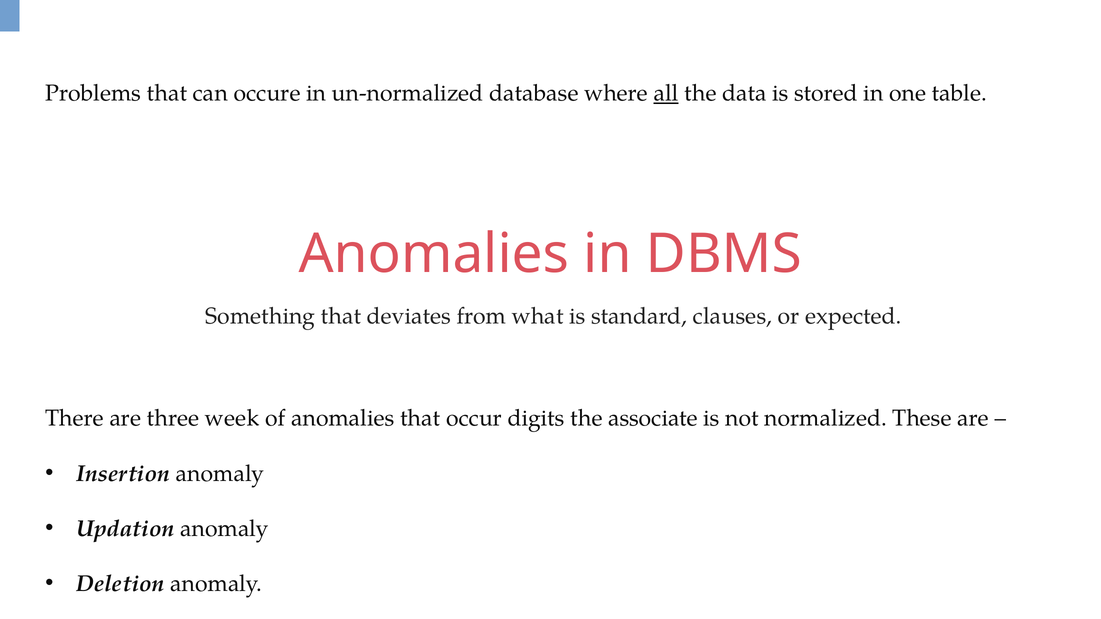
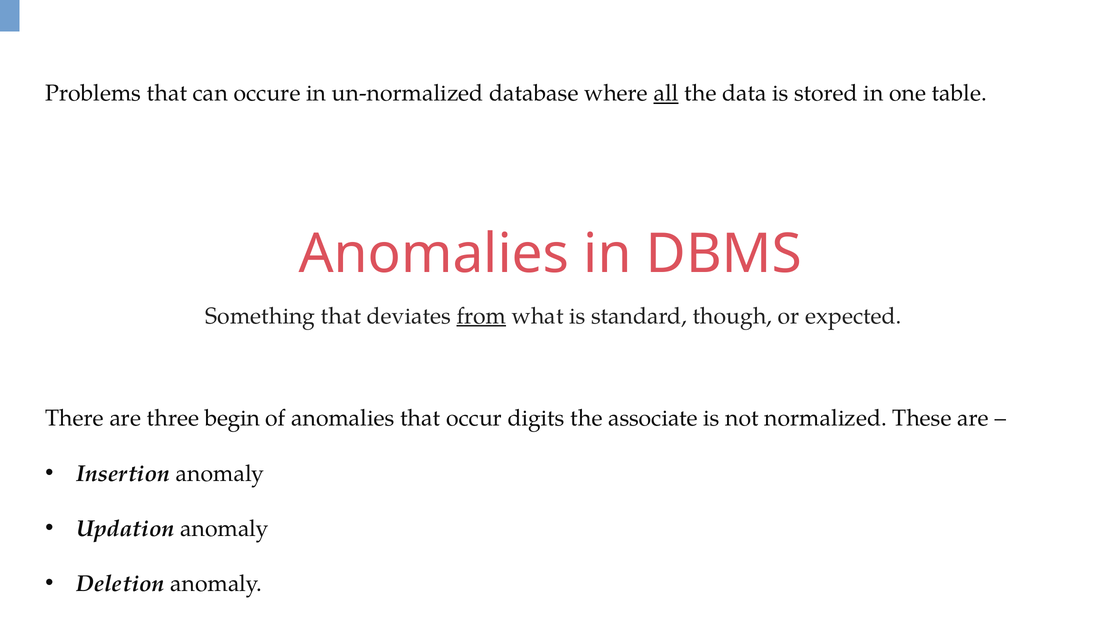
from underline: none -> present
clauses: clauses -> though
week: week -> begin
